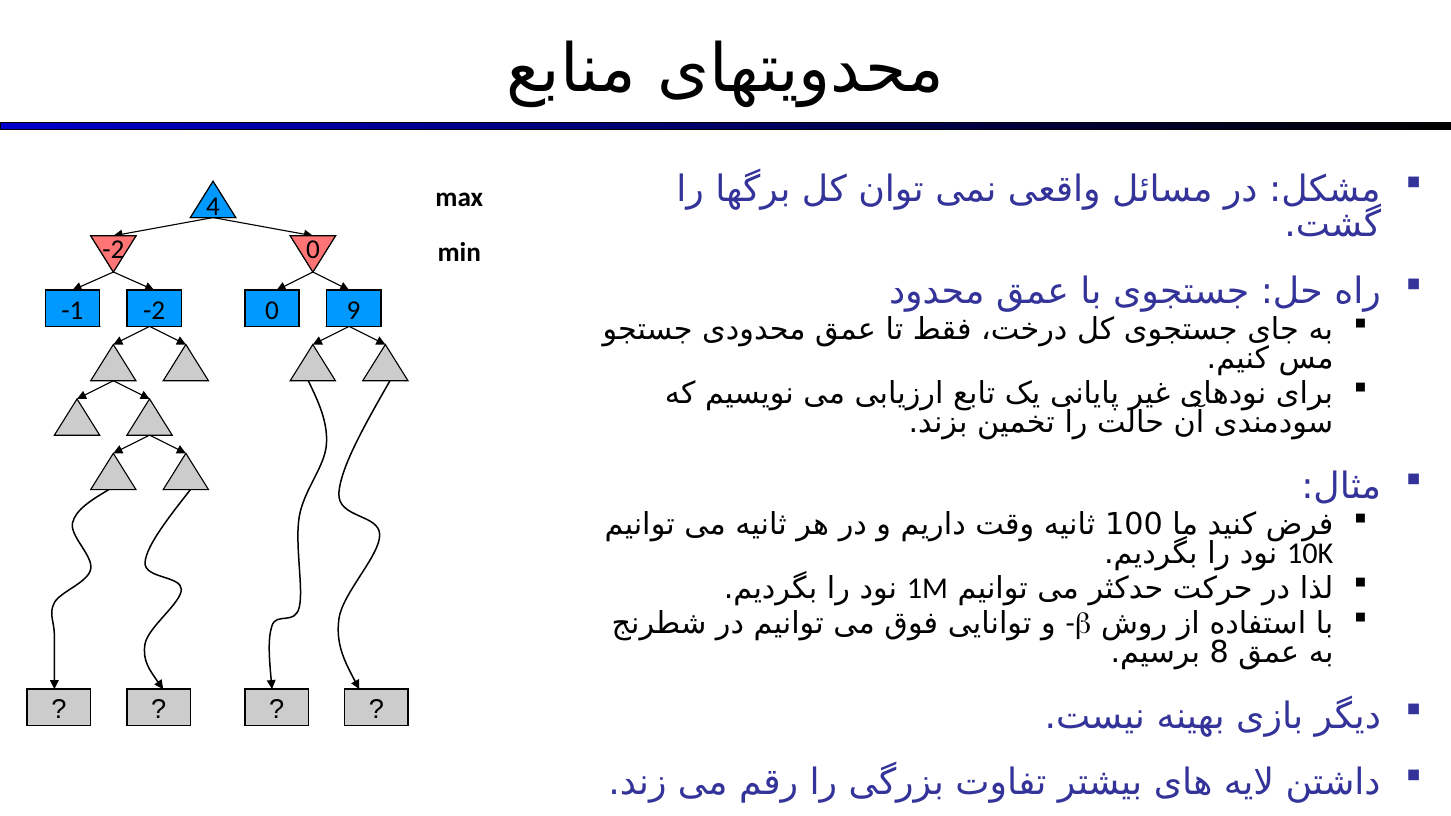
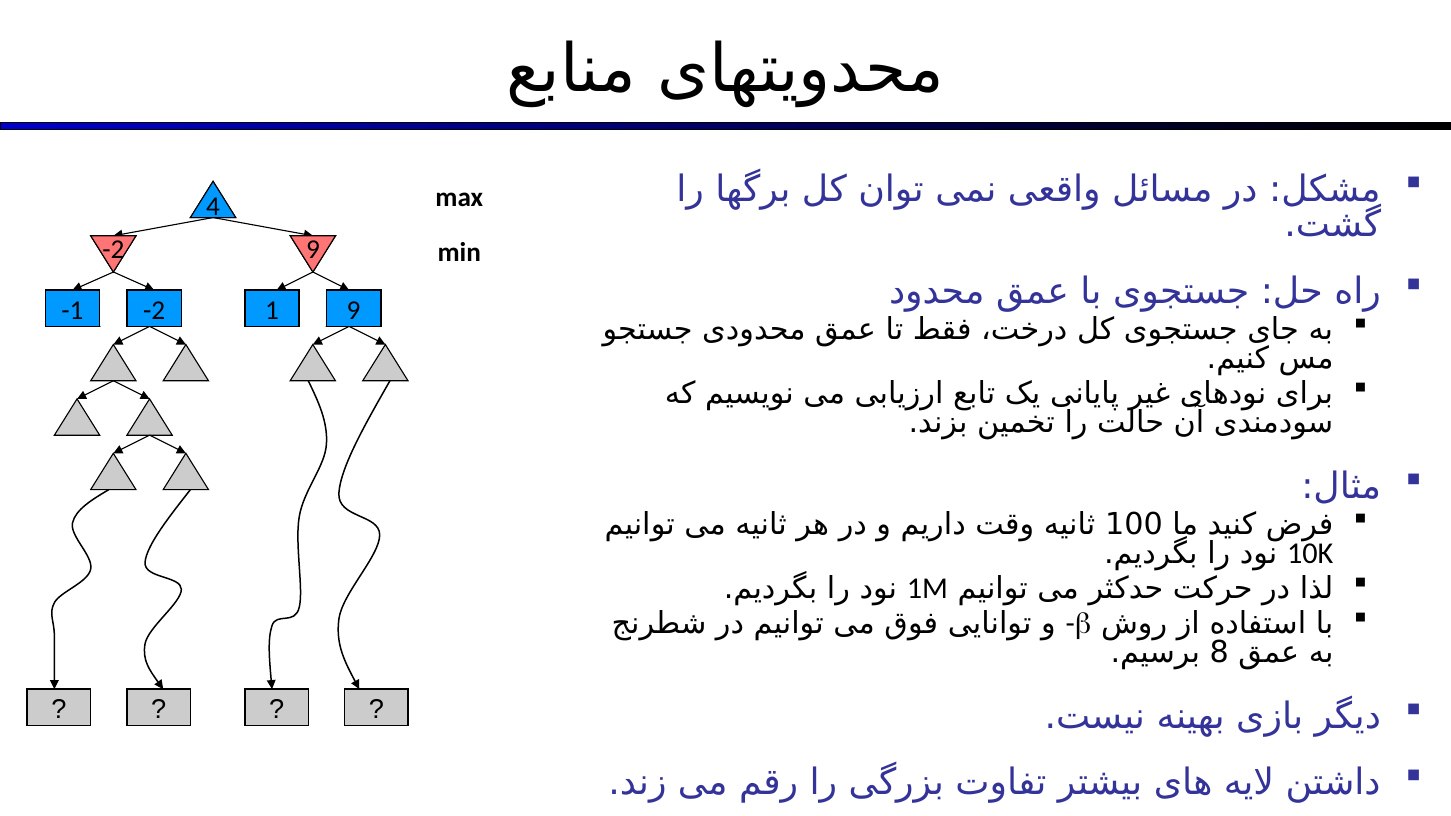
0 at (313, 250): 0 -> 9
-1 -2 0: 0 -> 1
